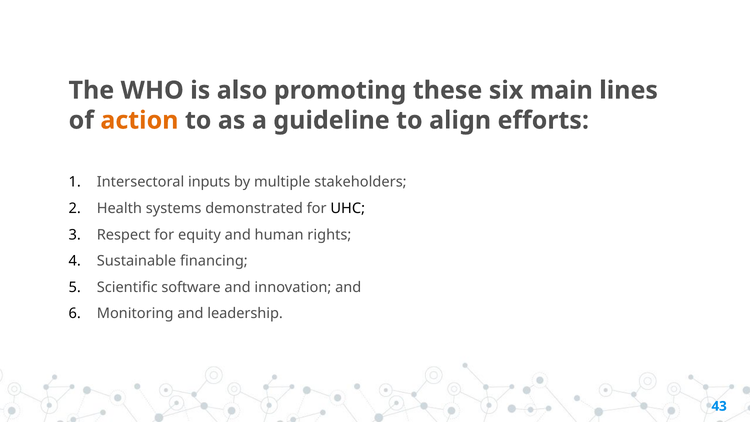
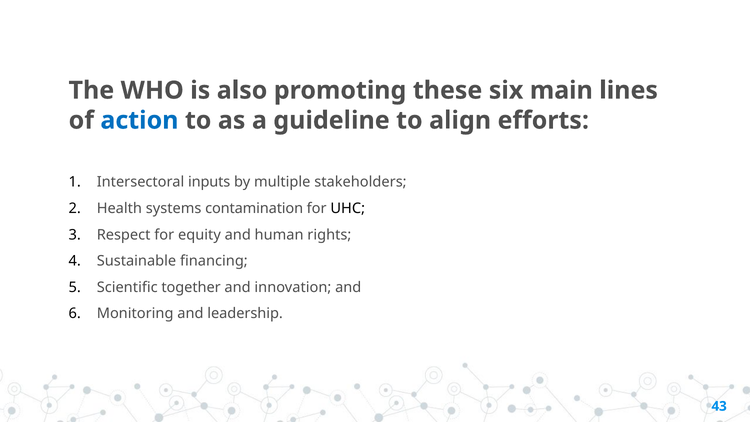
action colour: orange -> blue
demonstrated: demonstrated -> contamination
software: software -> together
